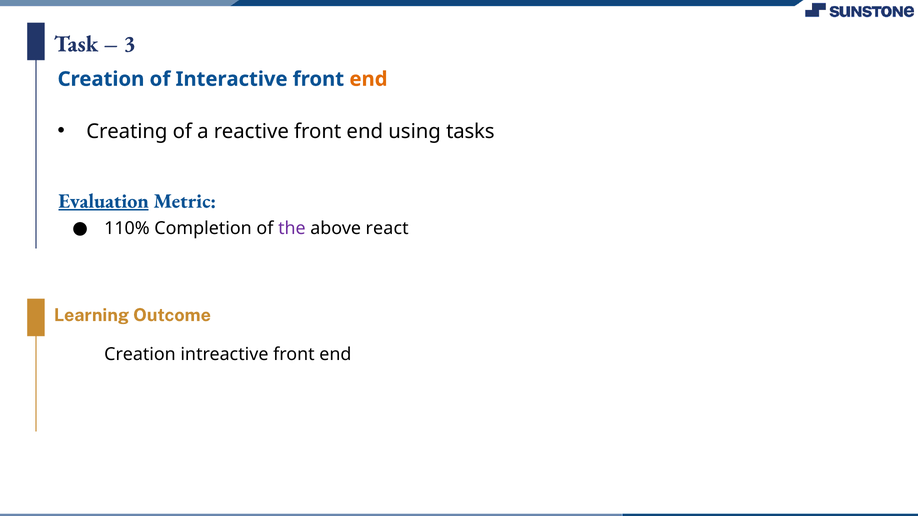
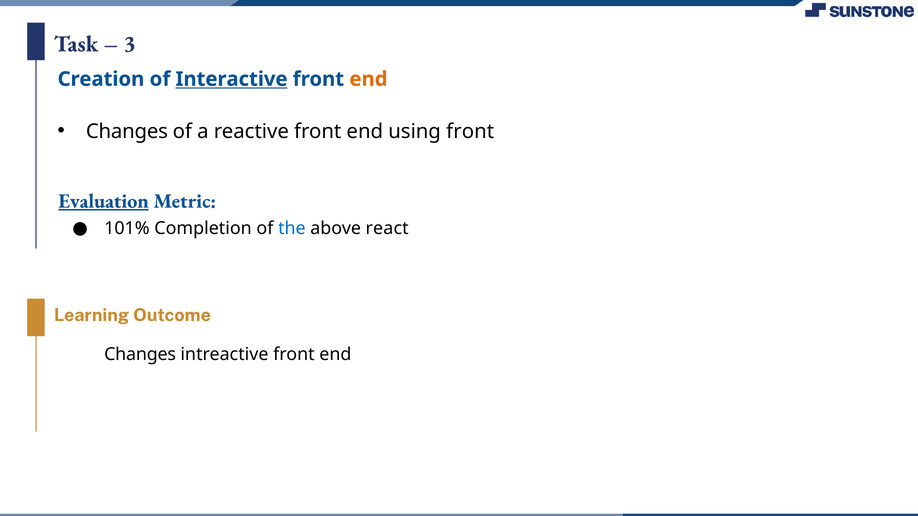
Interactive underline: none -> present
Creating at (127, 132): Creating -> Changes
using tasks: tasks -> front
110%: 110% -> 101%
the colour: purple -> blue
Creation at (140, 355): Creation -> Changes
